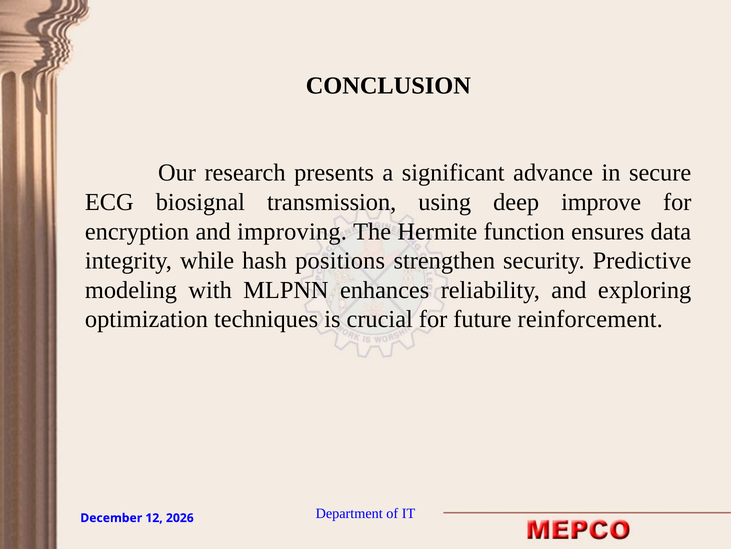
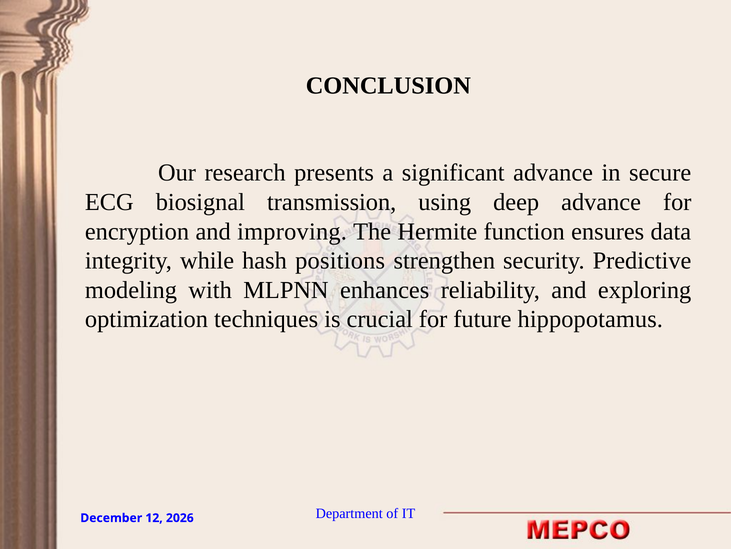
deep improve: improve -> advance
reinforcement: reinforcement -> hippopotamus
